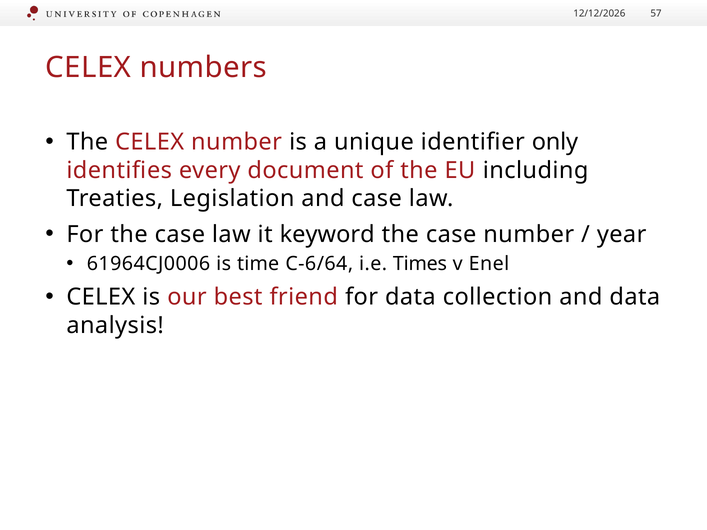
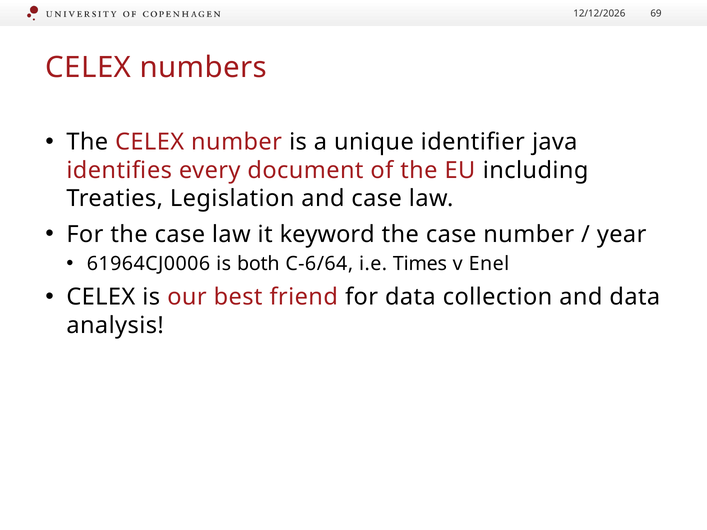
57: 57 -> 69
only: only -> java
time: time -> both
